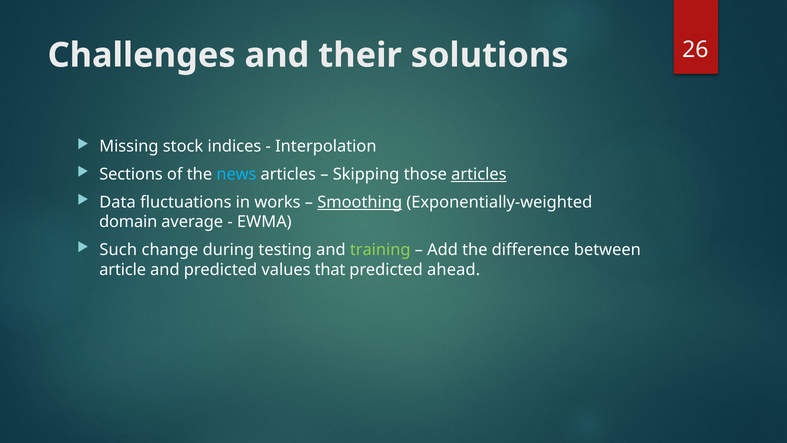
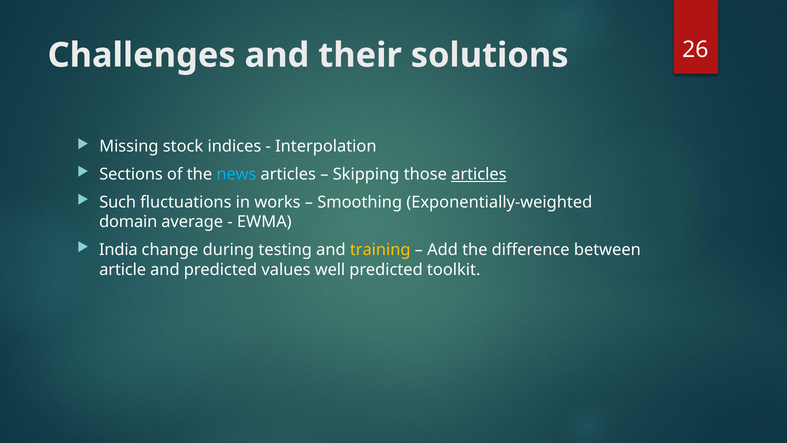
Data: Data -> Such
Smoothing underline: present -> none
Such: Such -> India
training colour: light green -> yellow
that: that -> well
ahead: ahead -> toolkit
